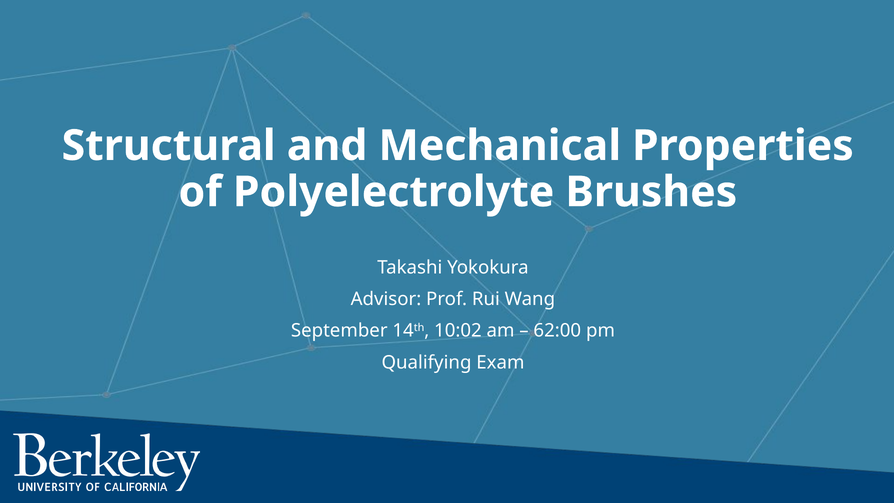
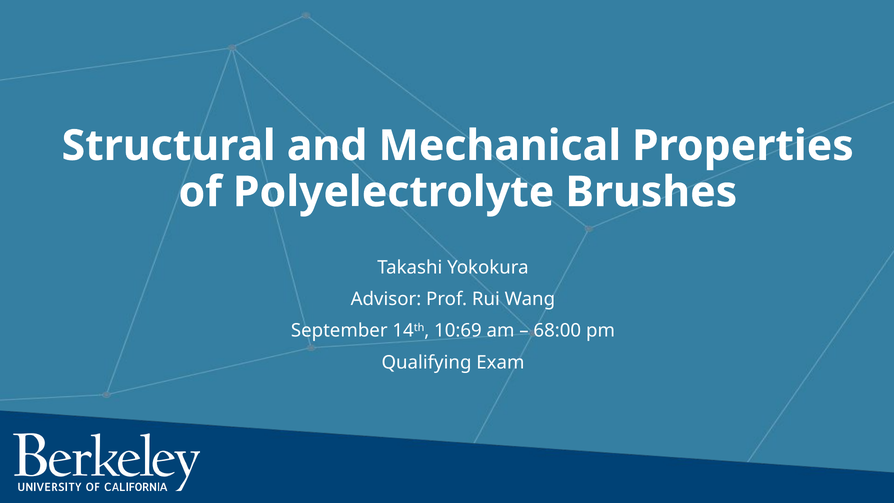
10:02: 10:02 -> 10:69
62:00: 62:00 -> 68:00
